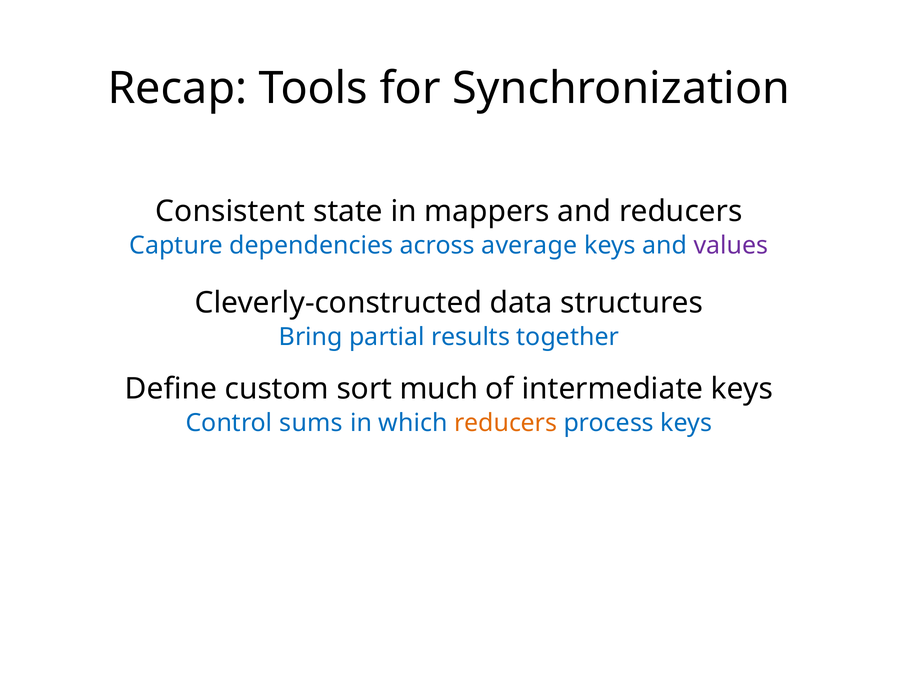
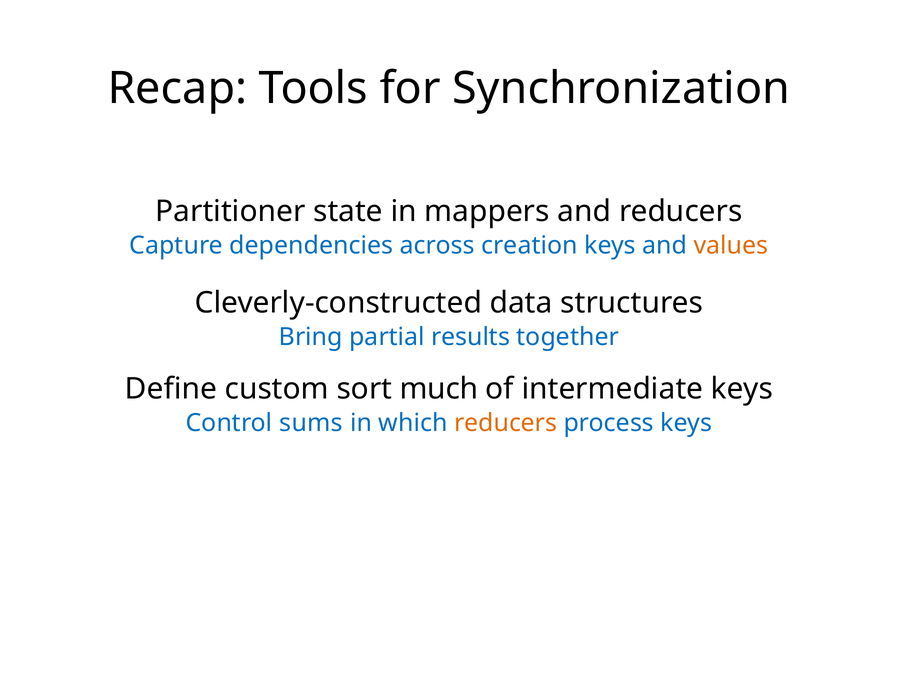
Consistent: Consistent -> Partitioner
average: average -> creation
values colour: purple -> orange
